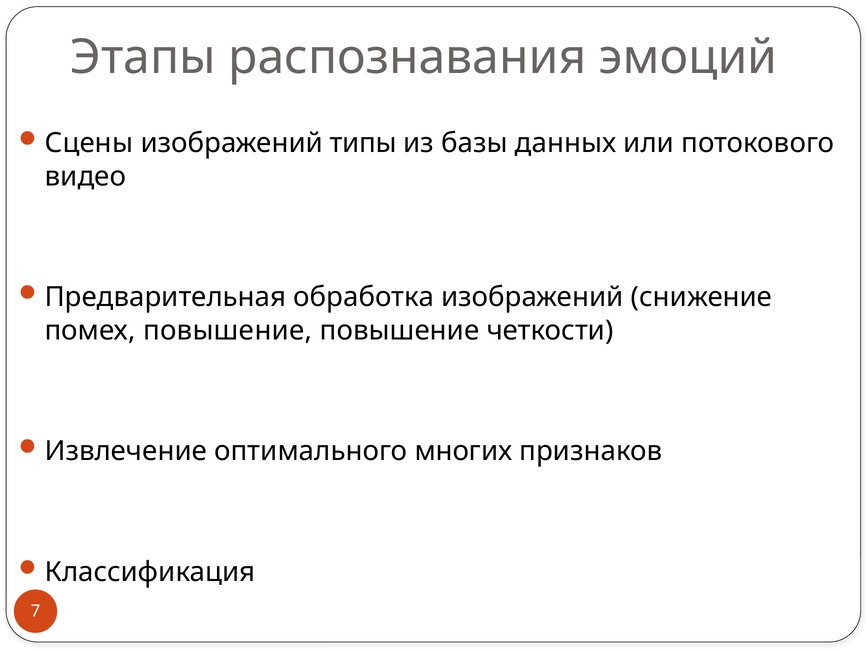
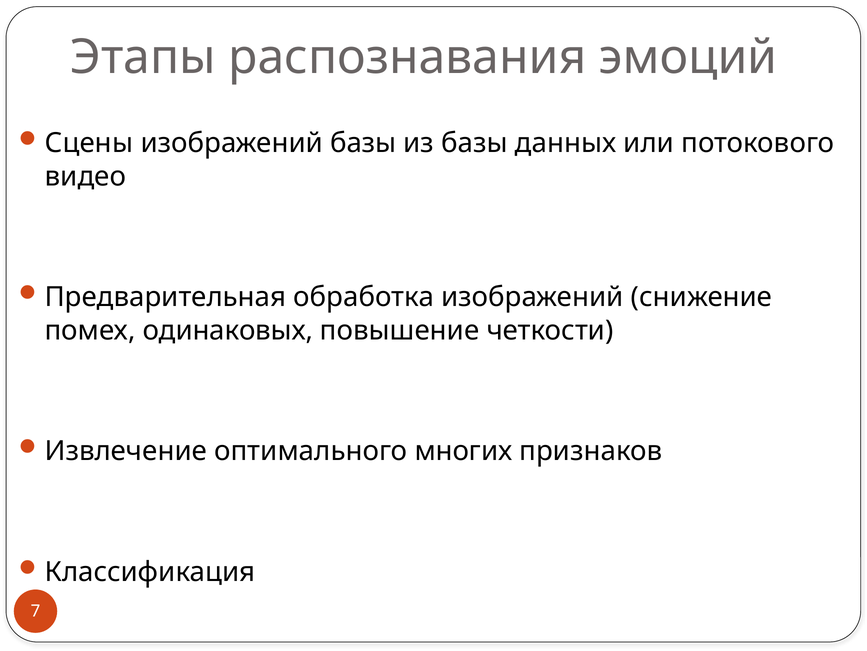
изображений типы: типы -> базы
помех повышение: повышение -> одинаковых
